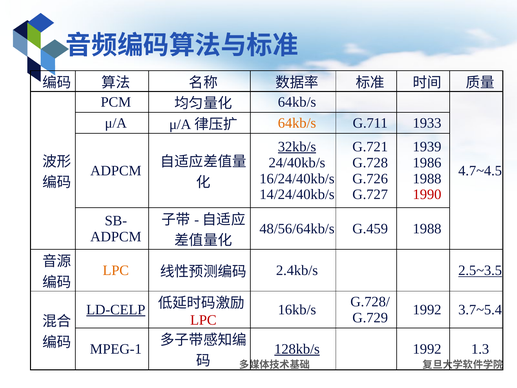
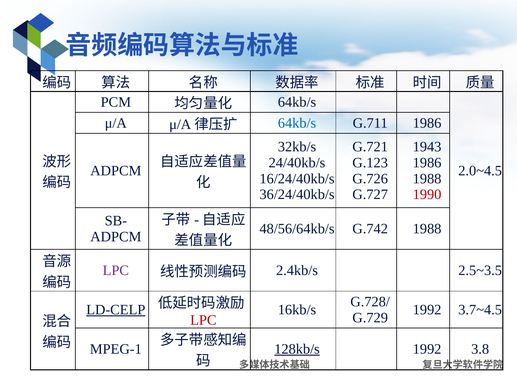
64kb/s at (297, 123) colour: orange -> blue
G.711 1933: 1933 -> 1986
32kb/s underline: present -> none
1939: 1939 -> 1943
G.728: G.728 -> G.123
4.7~4.5: 4.7~4.5 -> 2.0~4.5
14/24/40kb/s: 14/24/40kb/s -> 36/24/40kb/s
G.459: G.459 -> G.742
LPC at (116, 270) colour: orange -> purple
2.5~3.5 underline: present -> none
3.7~5.4: 3.7~5.4 -> 3.7~4.5
1.3: 1.3 -> 3.8
